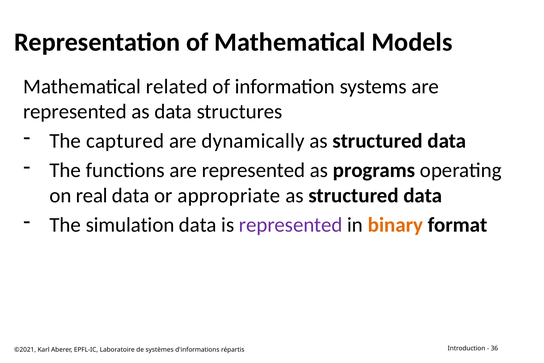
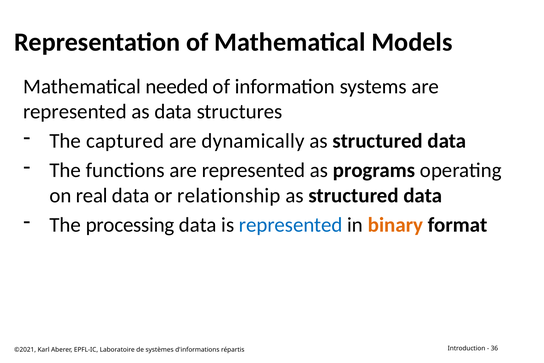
related: related -> needed
appropriate: appropriate -> relationship
simulation: simulation -> processing
represented at (291, 225) colour: purple -> blue
